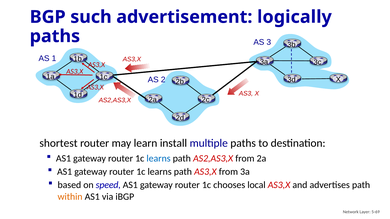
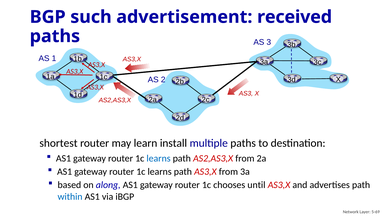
logically: logically -> received
speed: speed -> along
local: local -> until
within colour: orange -> blue
